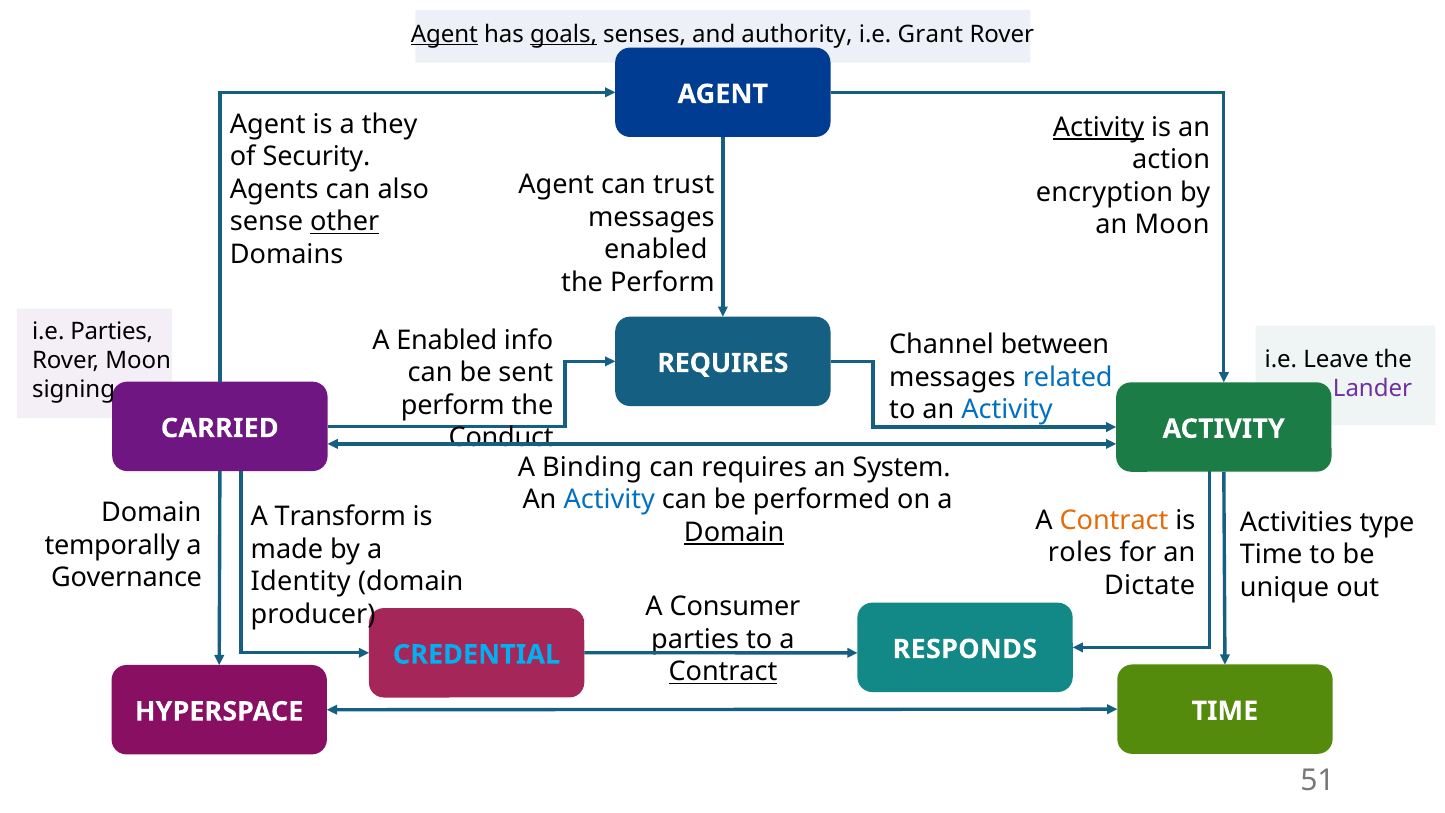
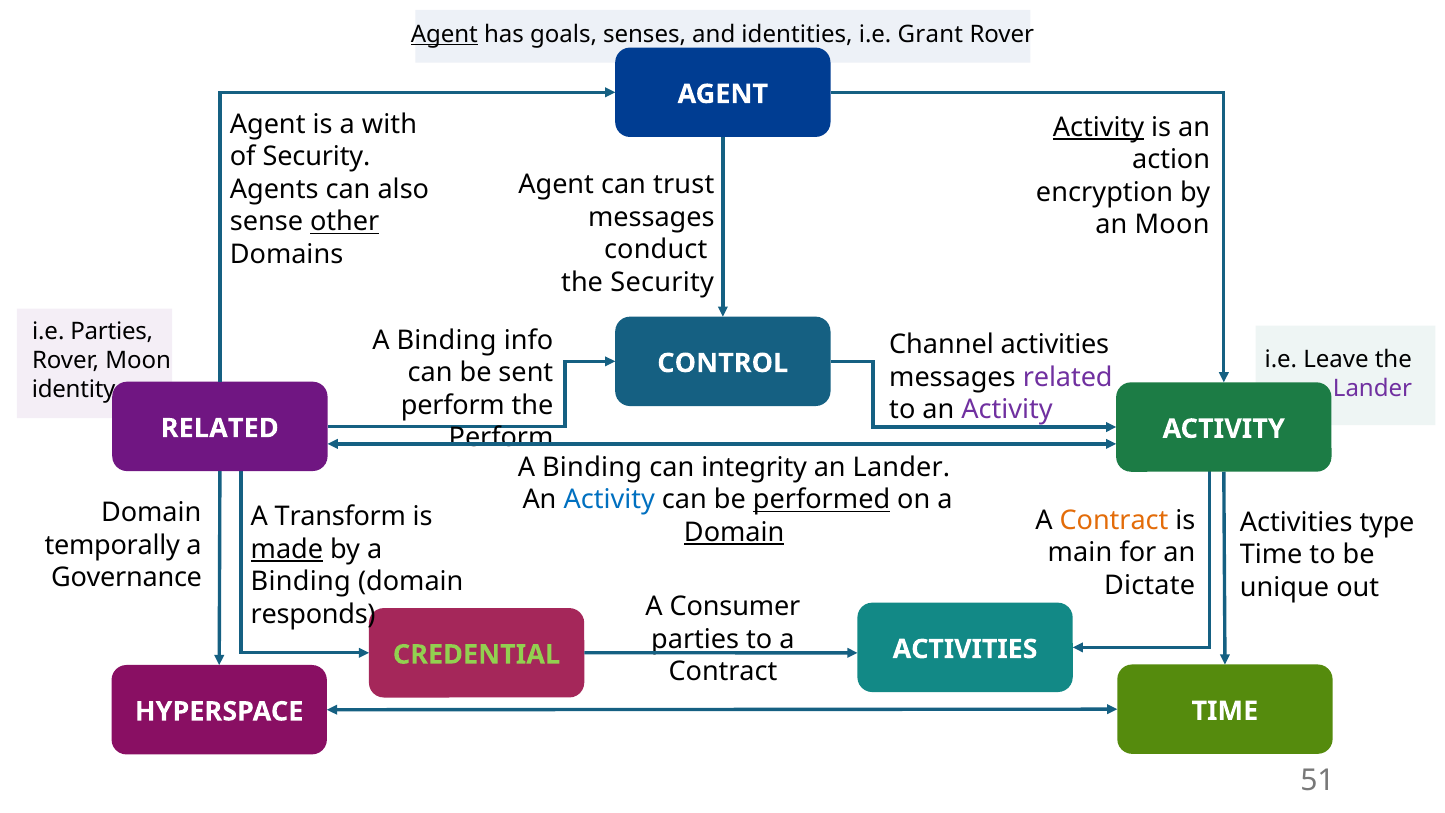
goals underline: present -> none
authority: authority -> identities
they: they -> with
enabled at (656, 250): enabled -> conduct
the Perform: Perform -> Security
Enabled at (447, 340): Enabled -> Binding
Channel between: between -> activities
REQUIRES at (723, 363): REQUIRES -> CONTROL
related at (1068, 377) colour: blue -> purple
signing: signing -> identity
Activity at (1007, 410) colour: blue -> purple
CARRIED at (220, 428): CARRIED -> RELATED
Conduct at (501, 438): Conduct -> Perform
can requires: requires -> integrity
an System: System -> Lander
performed underline: none -> present
made underline: none -> present
roles: roles -> main
Identity at (301, 582): Identity -> Binding
producer: producer -> responds
RESPONDS at (965, 649): RESPONDS -> ACTIVITIES
CREDENTIAL colour: light blue -> light green
Contract at (723, 672) underline: present -> none
